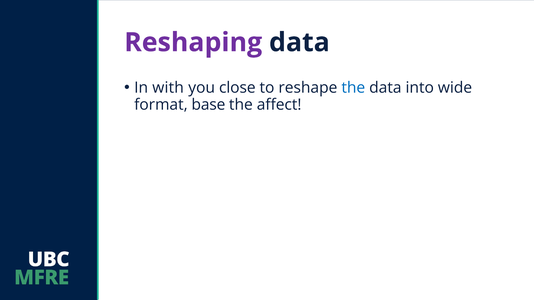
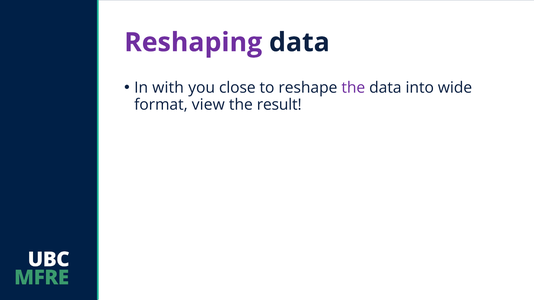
the at (353, 88) colour: blue -> purple
base: base -> view
affect: affect -> result
